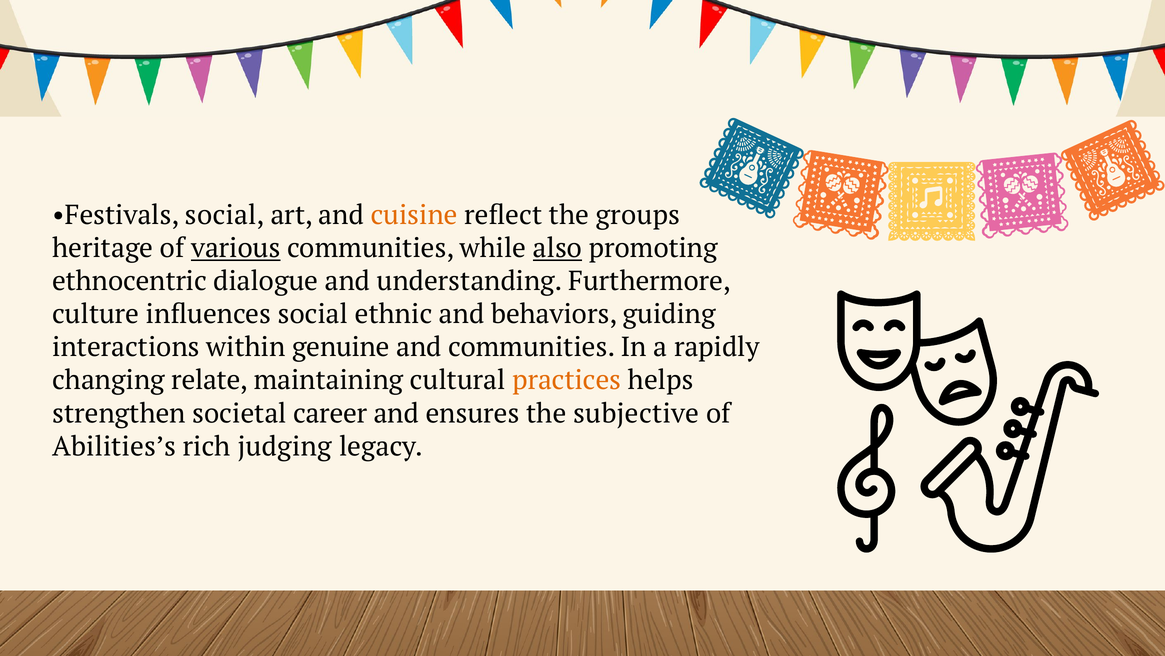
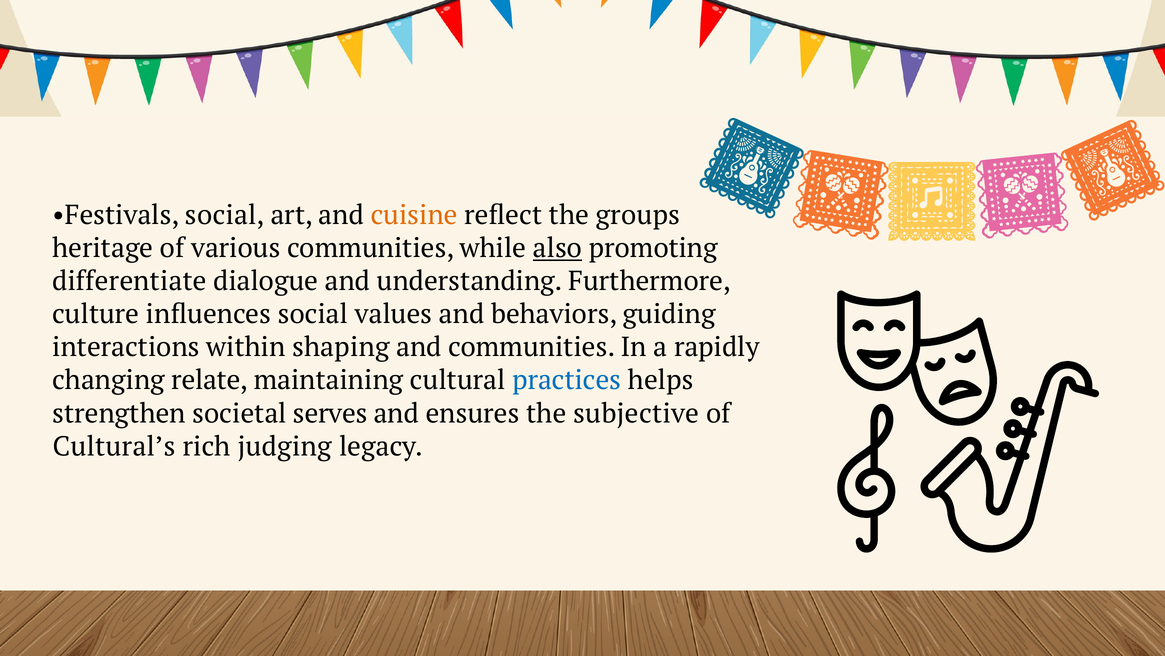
various underline: present -> none
ethnocentric: ethnocentric -> differentiate
ethnic: ethnic -> values
genuine: genuine -> shaping
practices colour: orange -> blue
career: career -> serves
Abilities’s: Abilities’s -> Cultural’s
